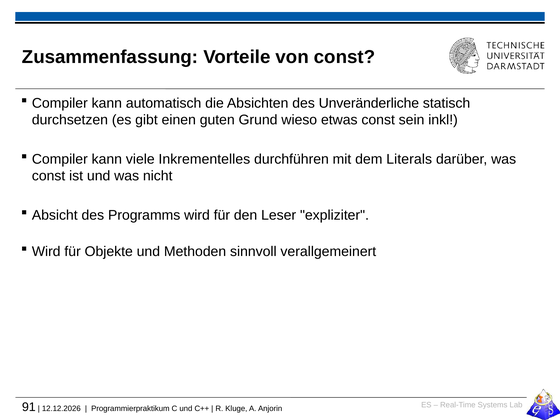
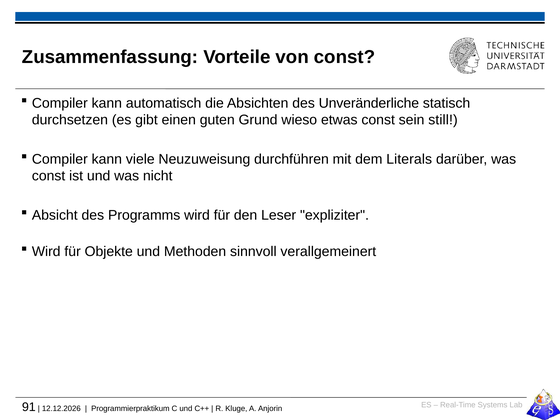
inkl: inkl -> still
Inkrementelles: Inkrementelles -> Neuzuweisung
